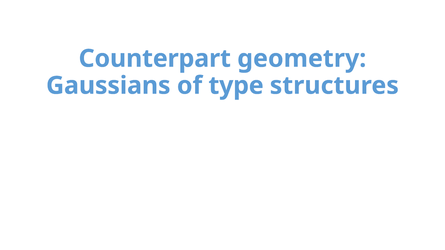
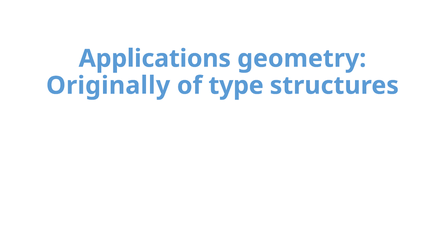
Counterpart: Counterpart -> Applications
Gaussians: Gaussians -> Originally
